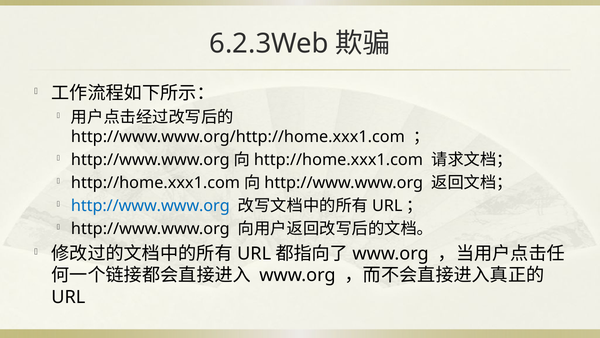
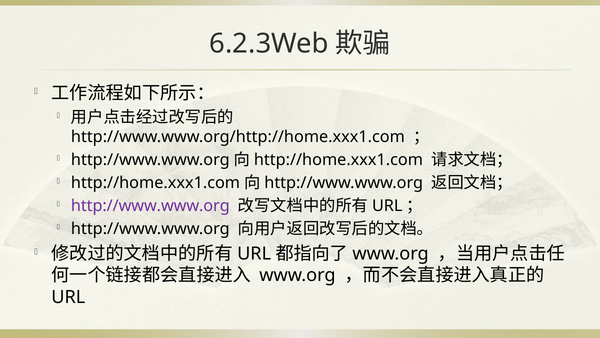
http://www.www.org at (150, 206) colour: blue -> purple
